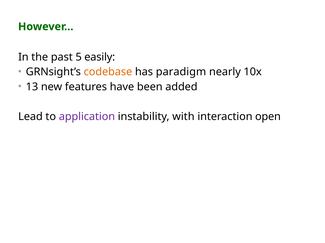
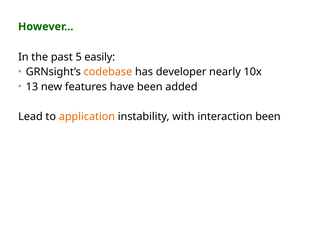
paradigm: paradigm -> developer
application colour: purple -> orange
interaction open: open -> been
